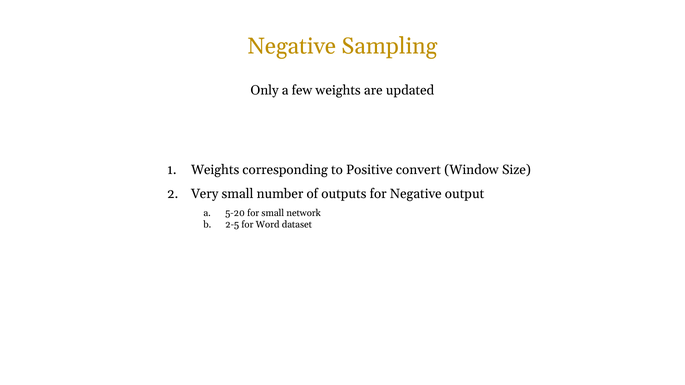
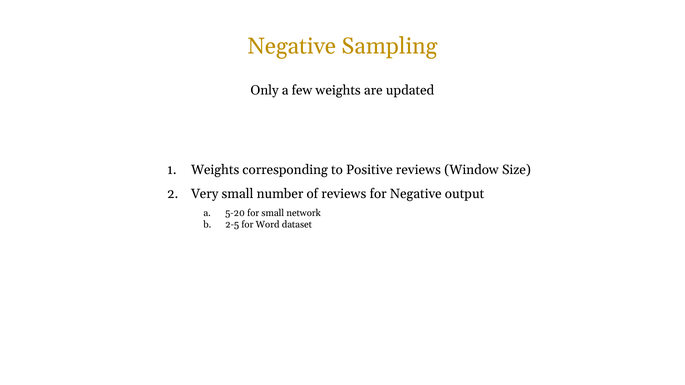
Positive convert: convert -> reviews
of outputs: outputs -> reviews
